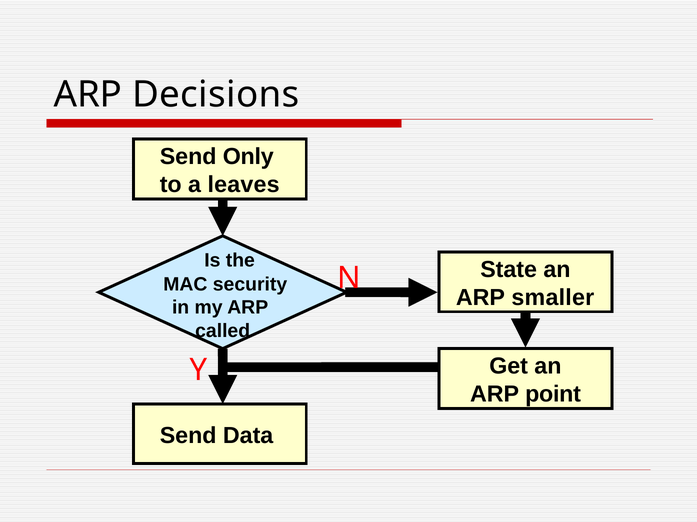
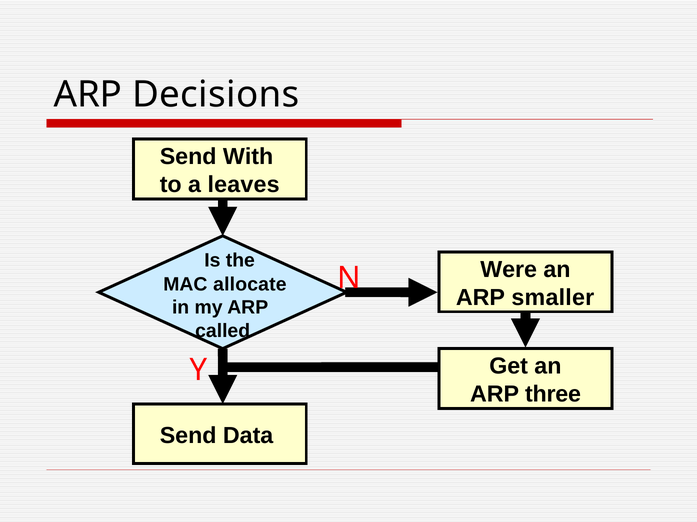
Only: Only -> With
State: State -> Were
security: security -> allocate
point: point -> three
